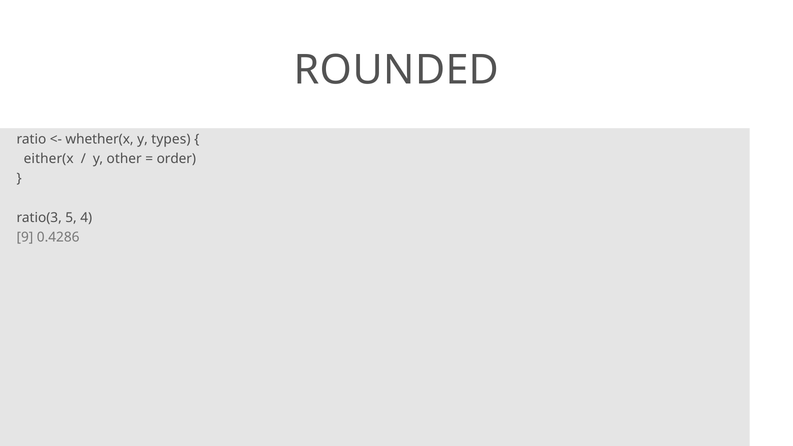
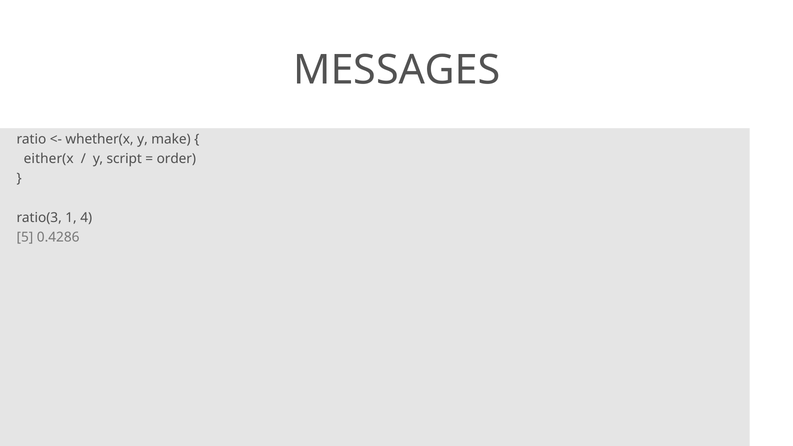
ROUNDED: ROUNDED -> MESSAGES
types: types -> make
other: other -> script
5: 5 -> 1
9: 9 -> 5
